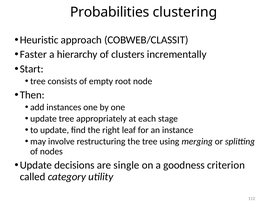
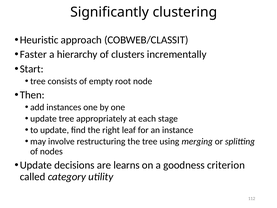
Probabilities: Probabilities -> Significantly
single: single -> learns
